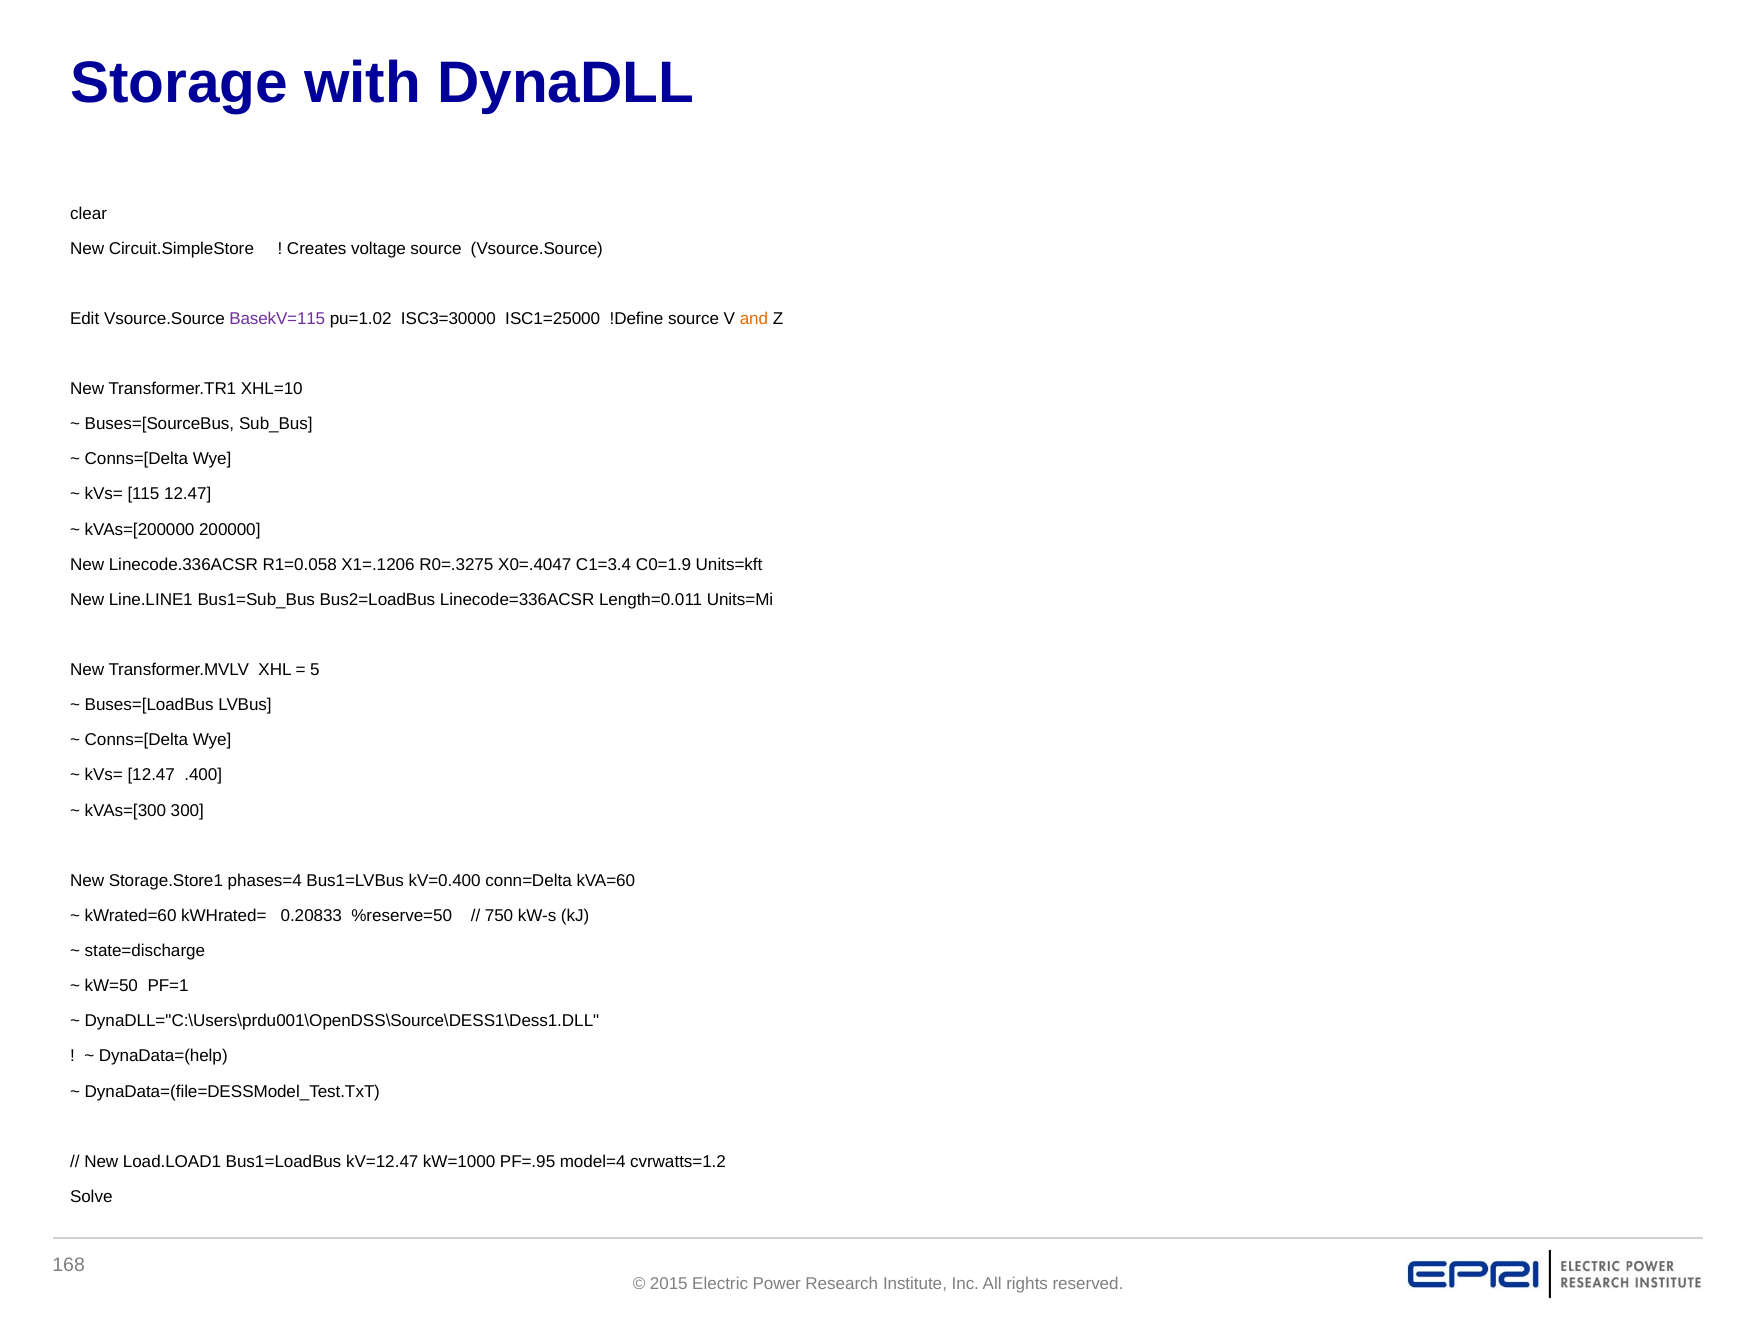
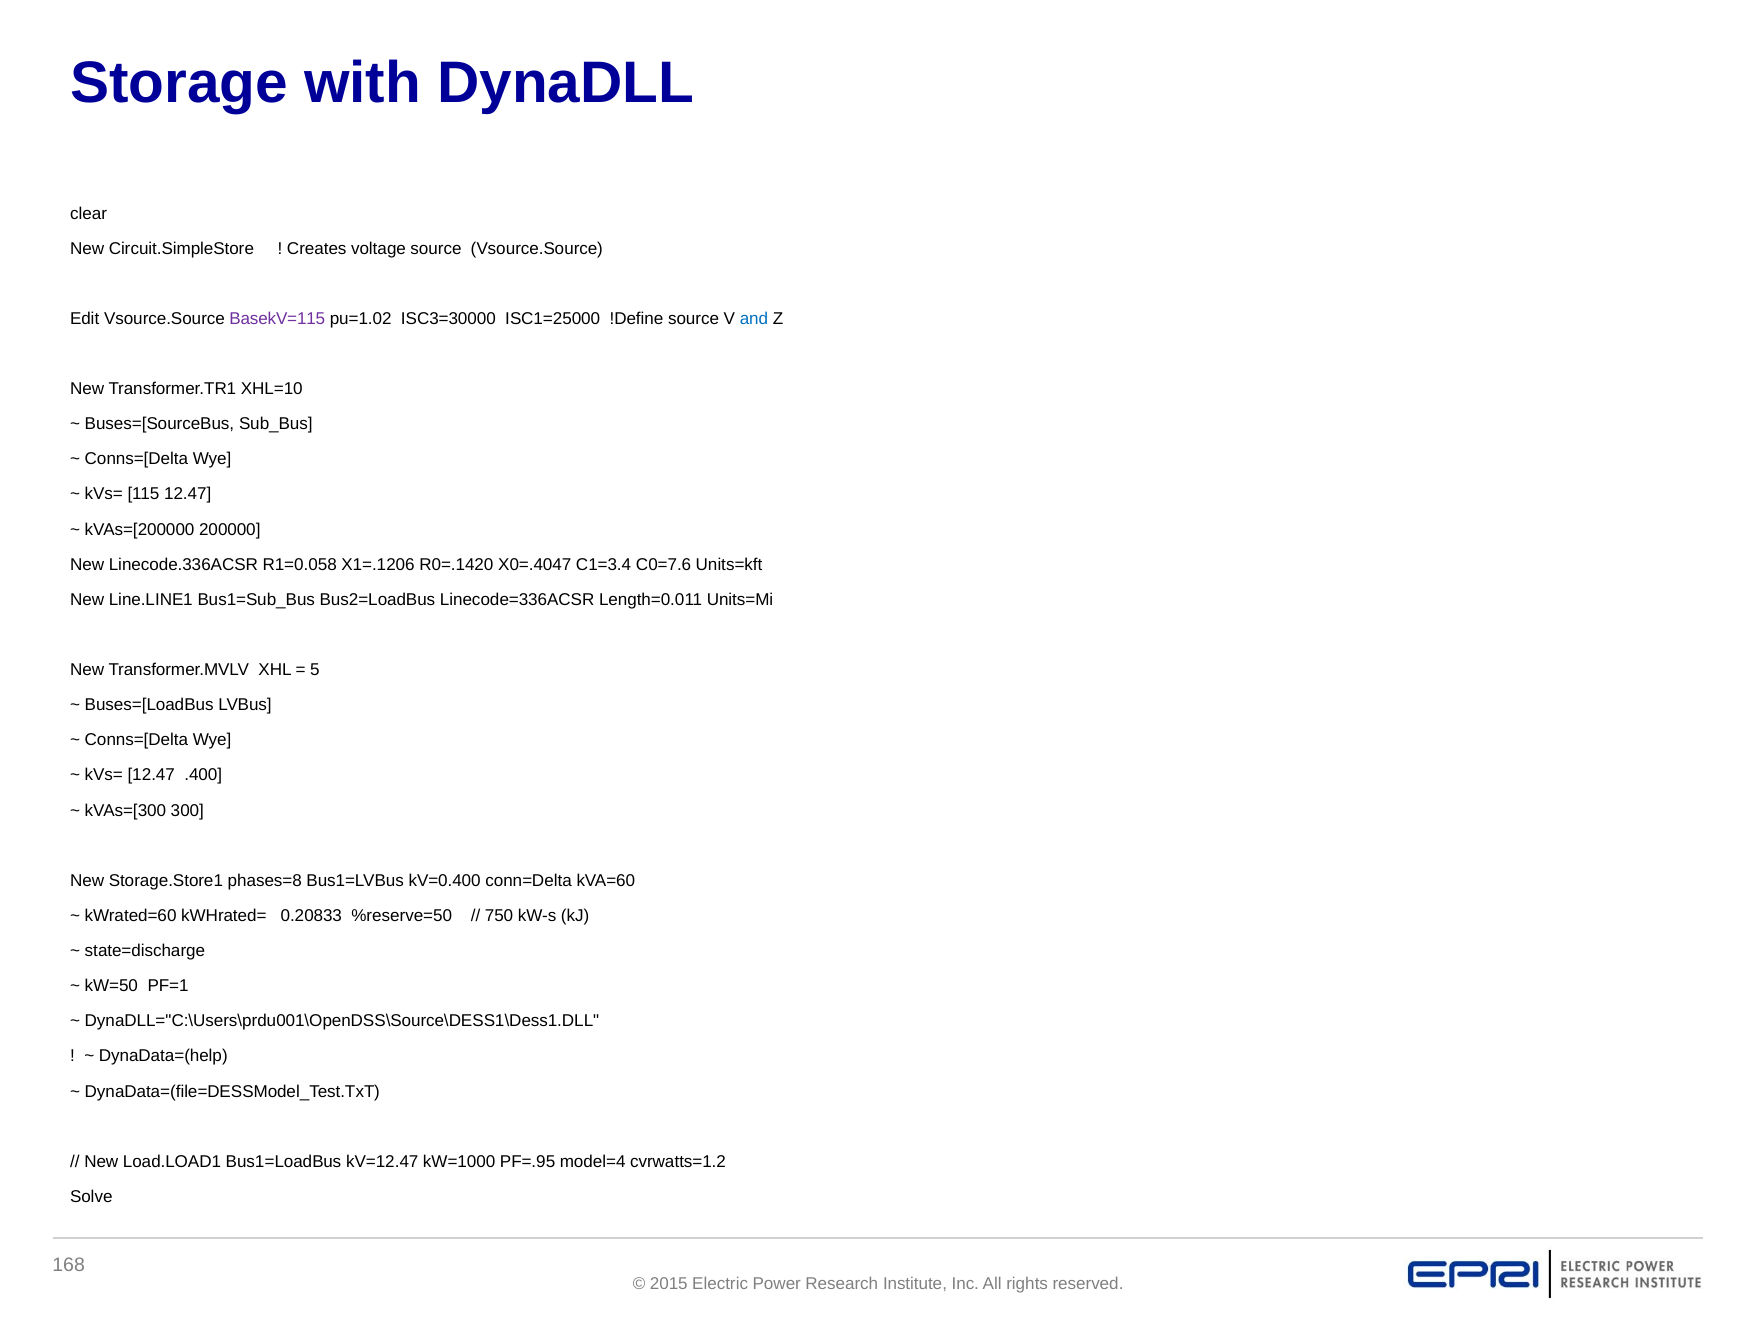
and colour: orange -> blue
R0=.3275: R0=.3275 -> R0=.1420
C0=1.9: C0=1.9 -> C0=7.6
phases=4: phases=4 -> phases=8
